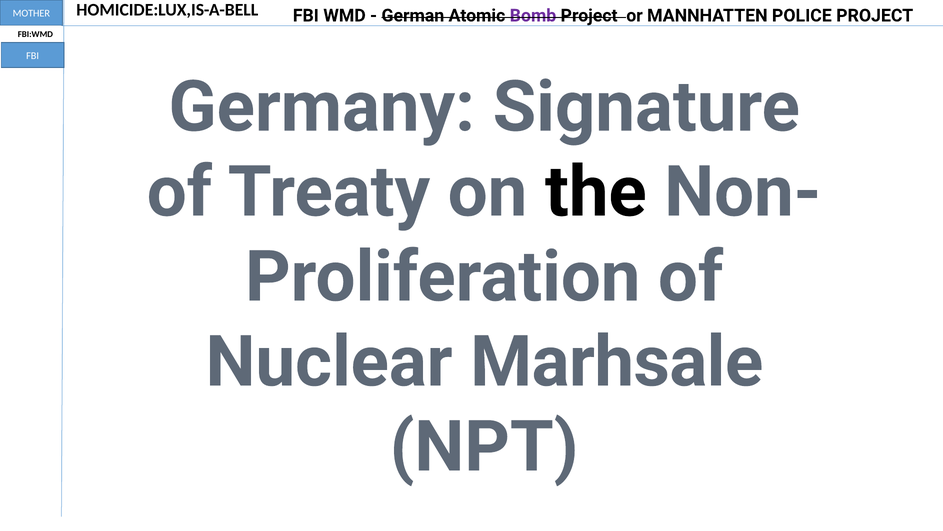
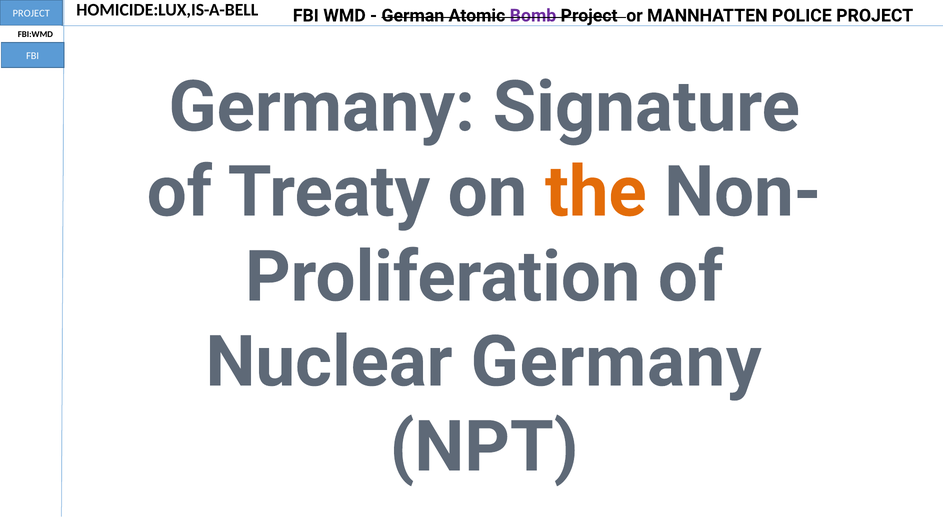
MOTHER at (31, 13): MOTHER -> PROJECT
the colour: black -> orange
Nuclear Marhsale: Marhsale -> Germany
